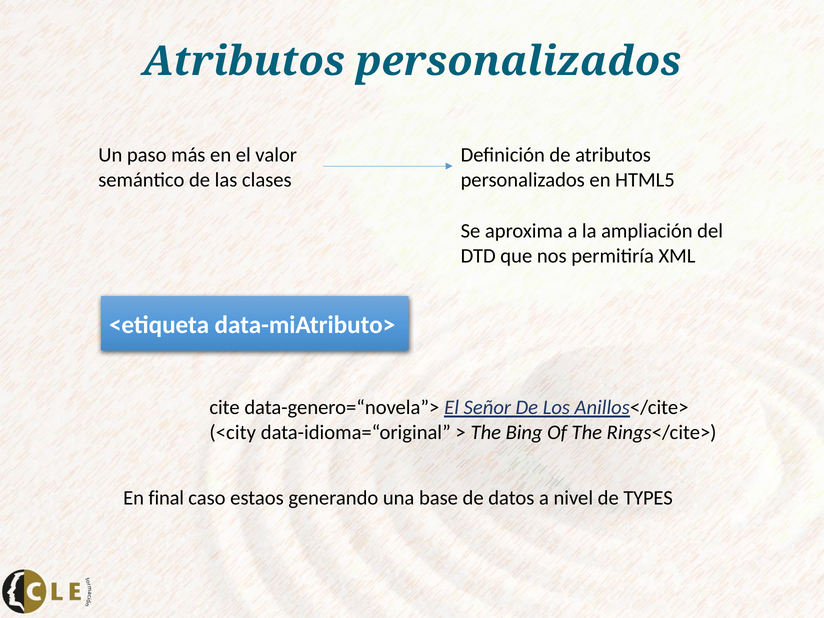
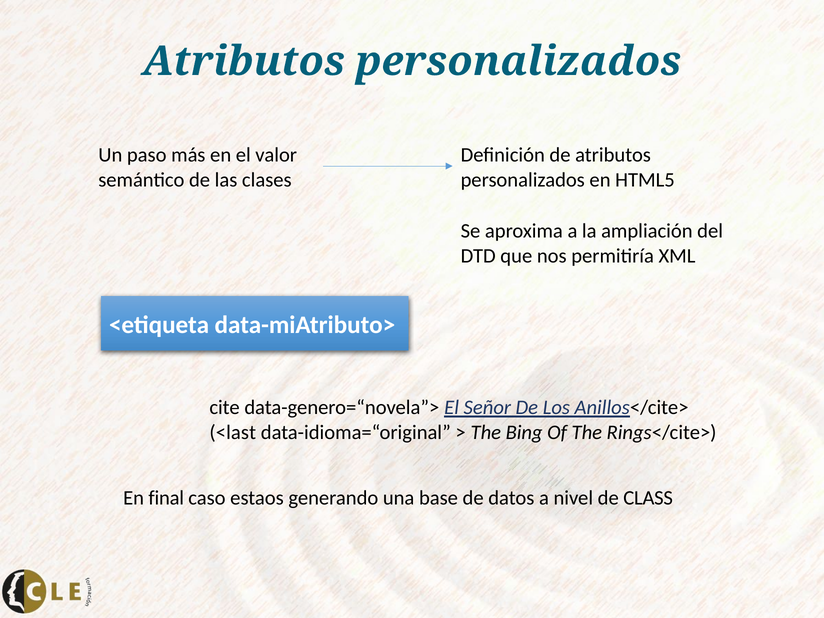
<city: <city -> <last
TYPES: TYPES -> CLASS
